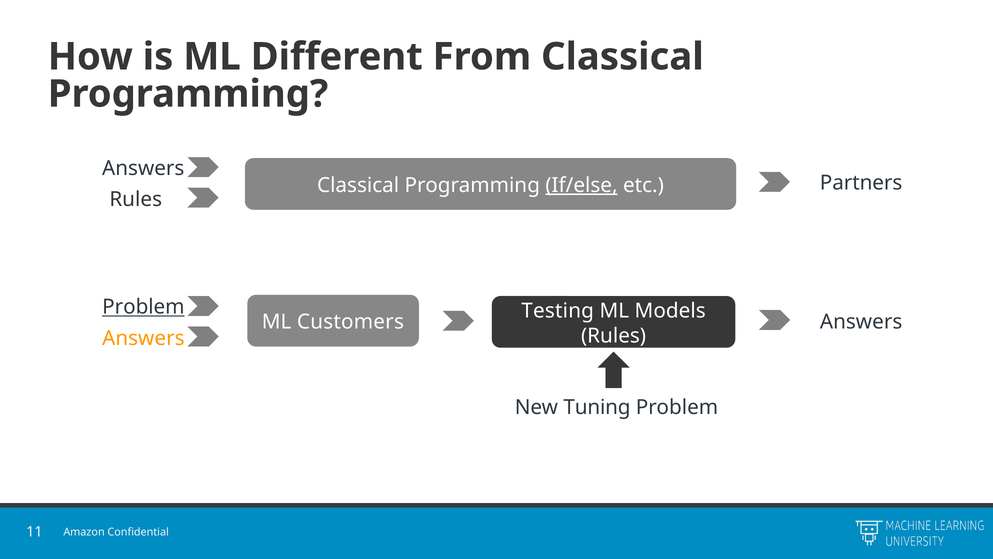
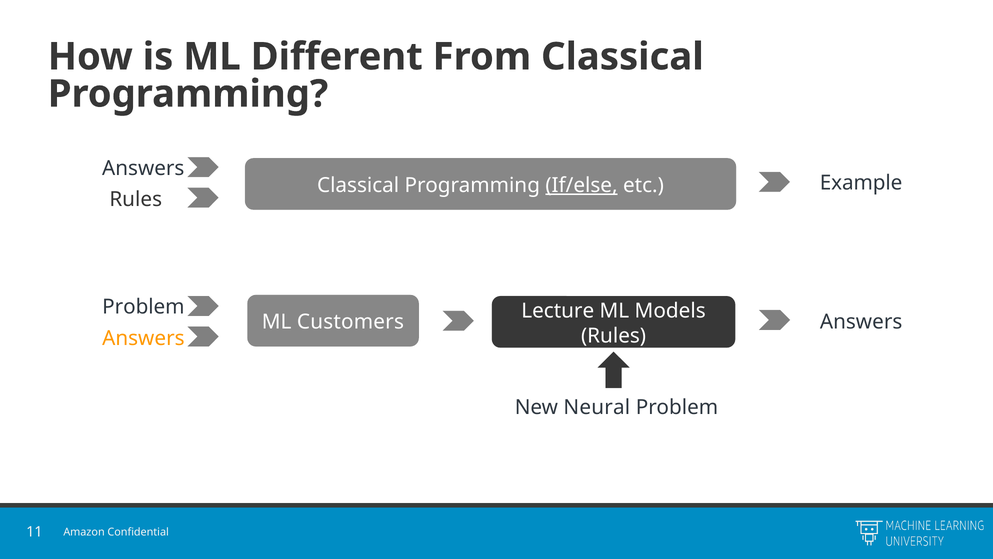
Partners: Partners -> Example
Problem at (143, 307) underline: present -> none
Testing: Testing -> Lecture
Tuning: Tuning -> Neural
